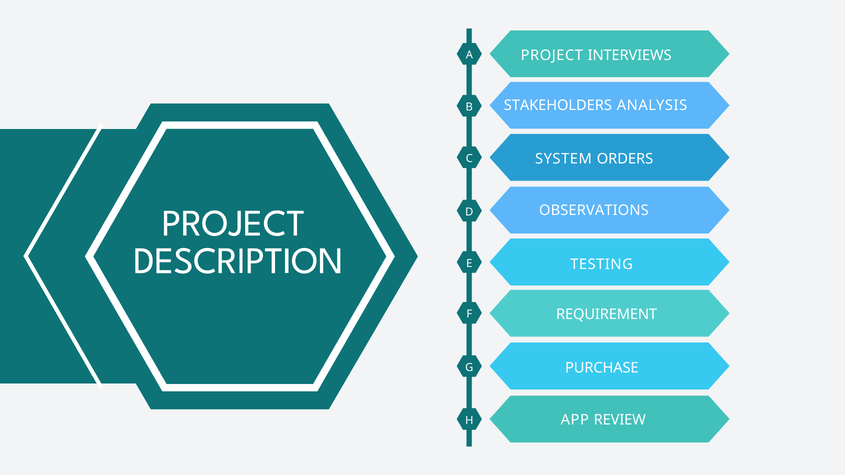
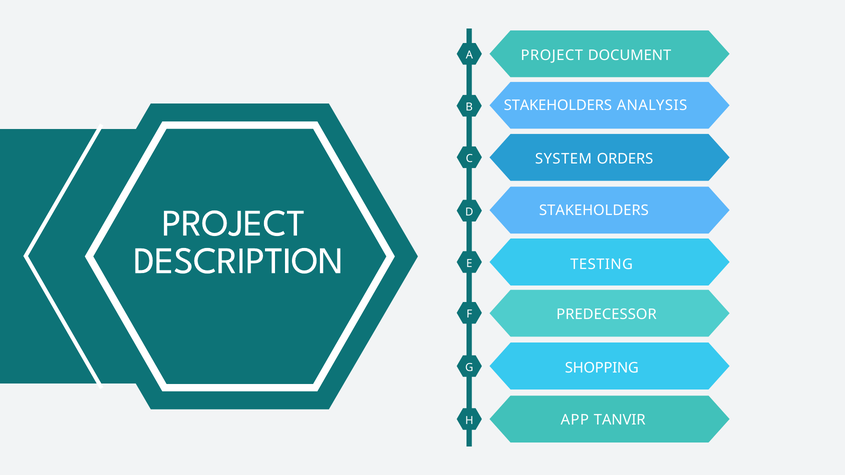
INTERVIEWS: INTERVIEWS -> DOCUMENT
D OBSERVATIONS: OBSERVATIONS -> STAKEHOLDERS
REQUIREMENT: REQUIREMENT -> PREDECESSOR
PURCHASE: PURCHASE -> SHOPPING
REVIEW: REVIEW -> TANVIR
